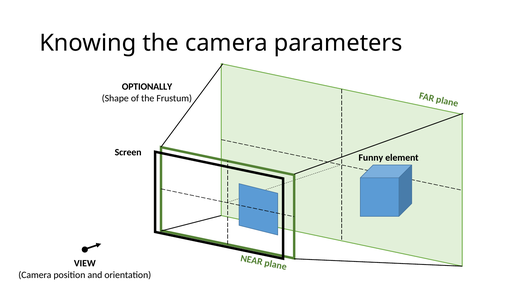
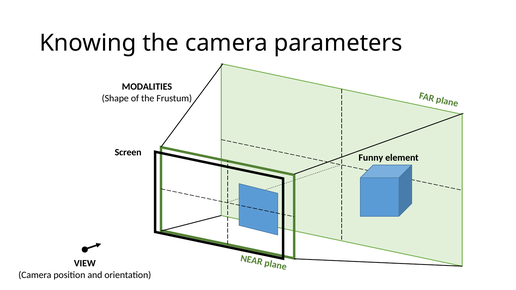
OPTIONALLY: OPTIONALLY -> MODALITIES
